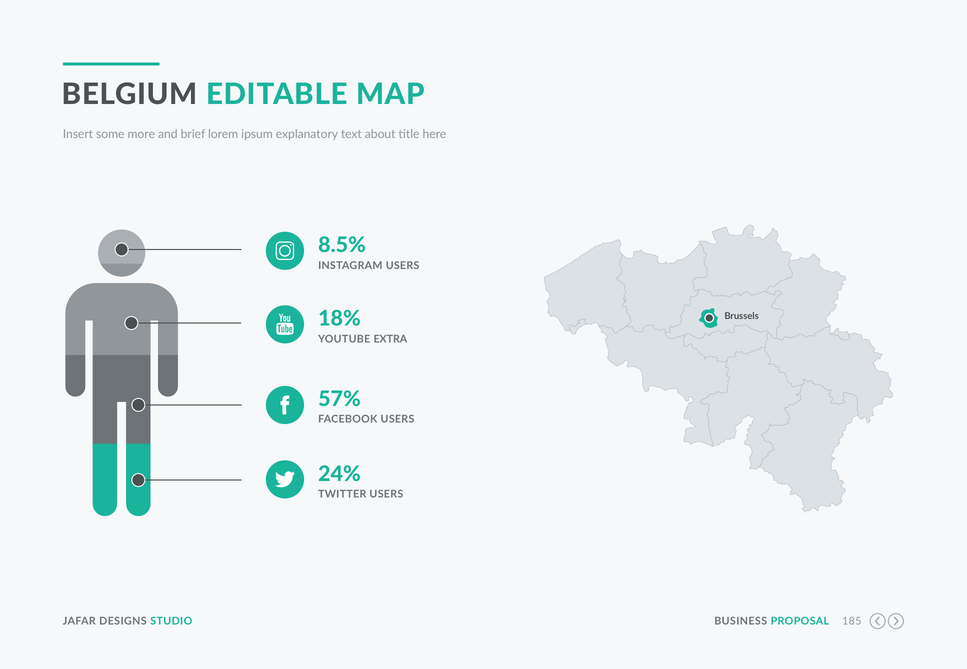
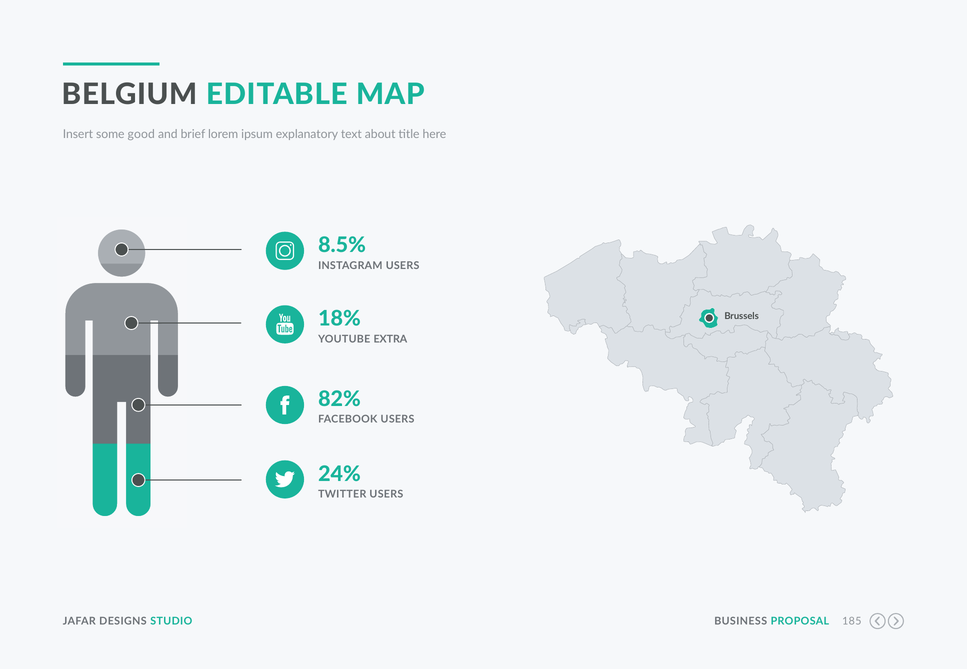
more: more -> good
57%: 57% -> 82%
